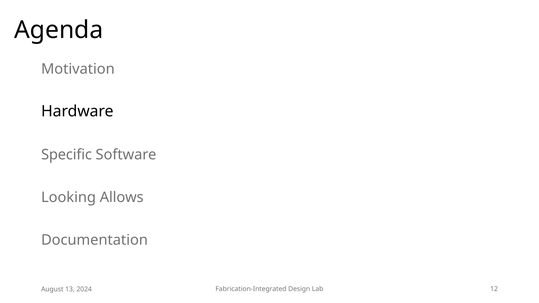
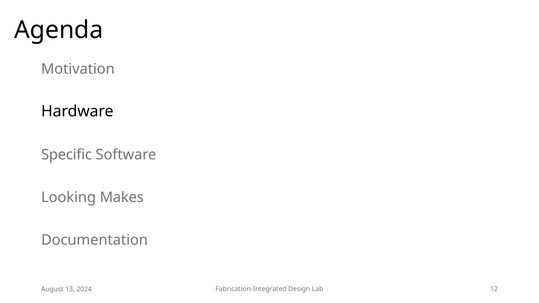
Allows: Allows -> Makes
